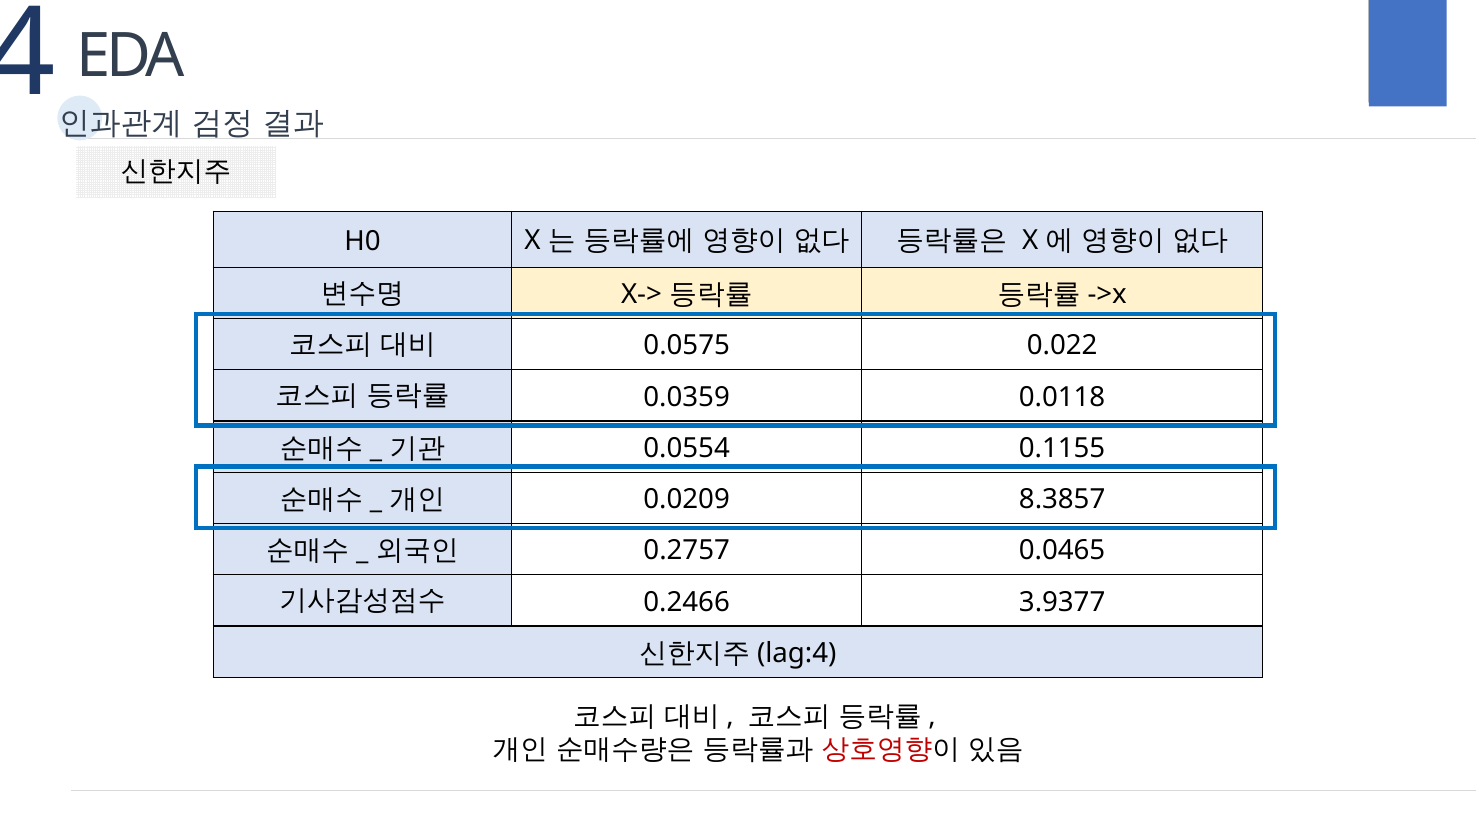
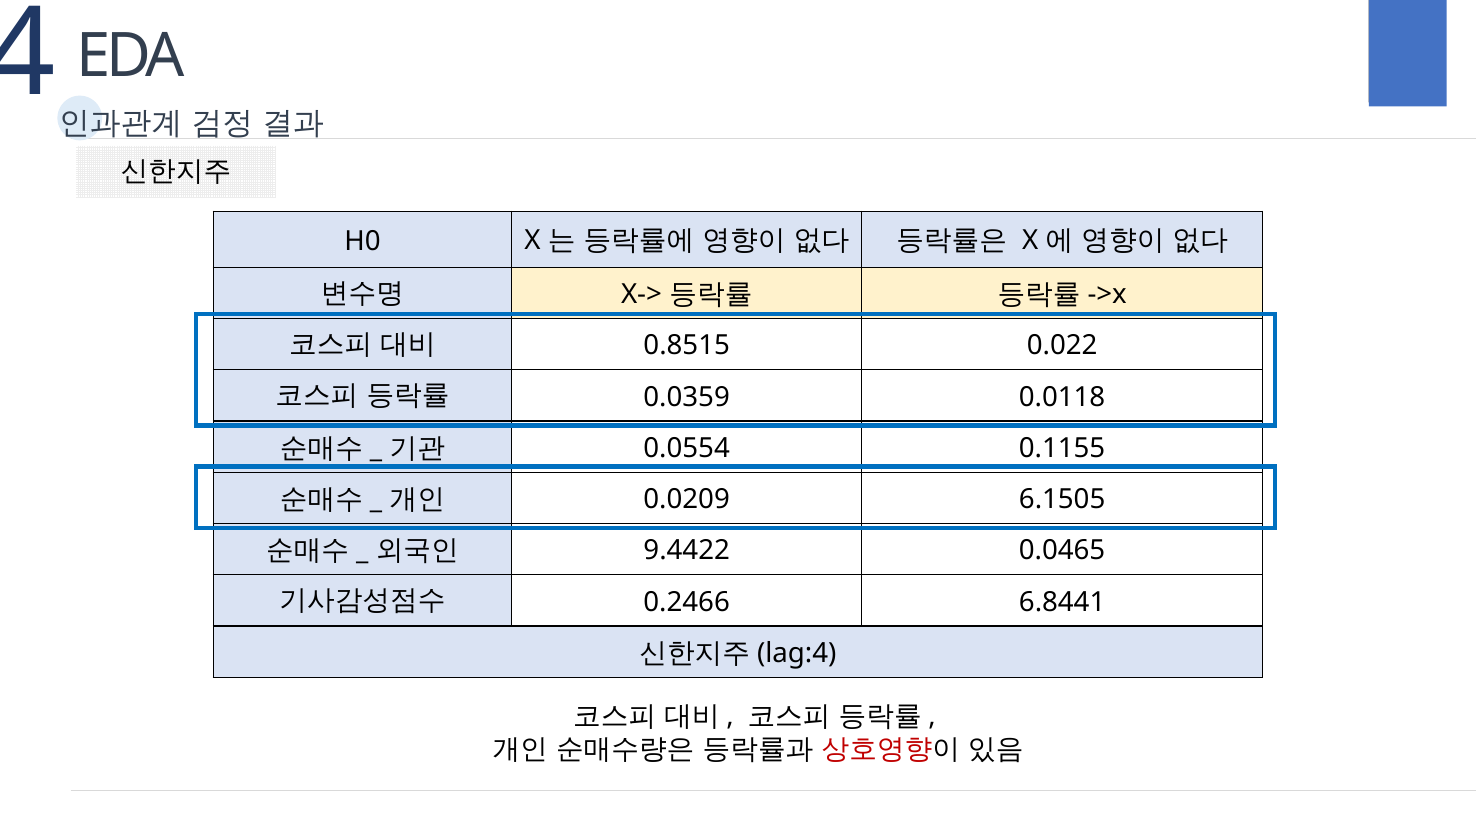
0.0575: 0.0575 -> 0.8515
8.3857: 8.3857 -> 6.1505
0.2757: 0.2757 -> 9.4422
3.9377: 3.9377 -> 6.8441
